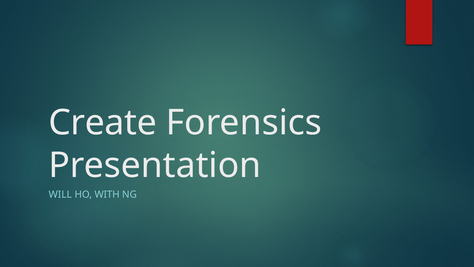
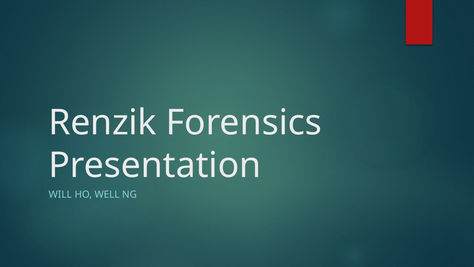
Create: Create -> Renzik
WITH: WITH -> WELL
